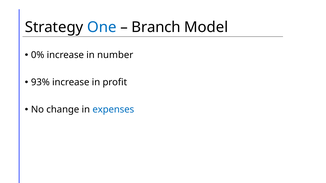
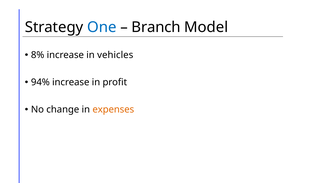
0%: 0% -> 8%
number: number -> vehicles
93%: 93% -> 94%
expenses colour: blue -> orange
